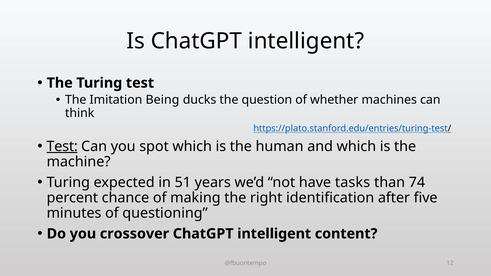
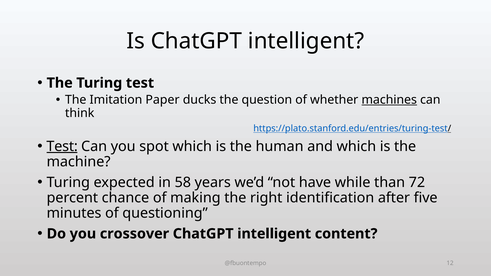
Being: Being -> Paper
machines underline: none -> present
51: 51 -> 58
tasks: tasks -> while
74: 74 -> 72
